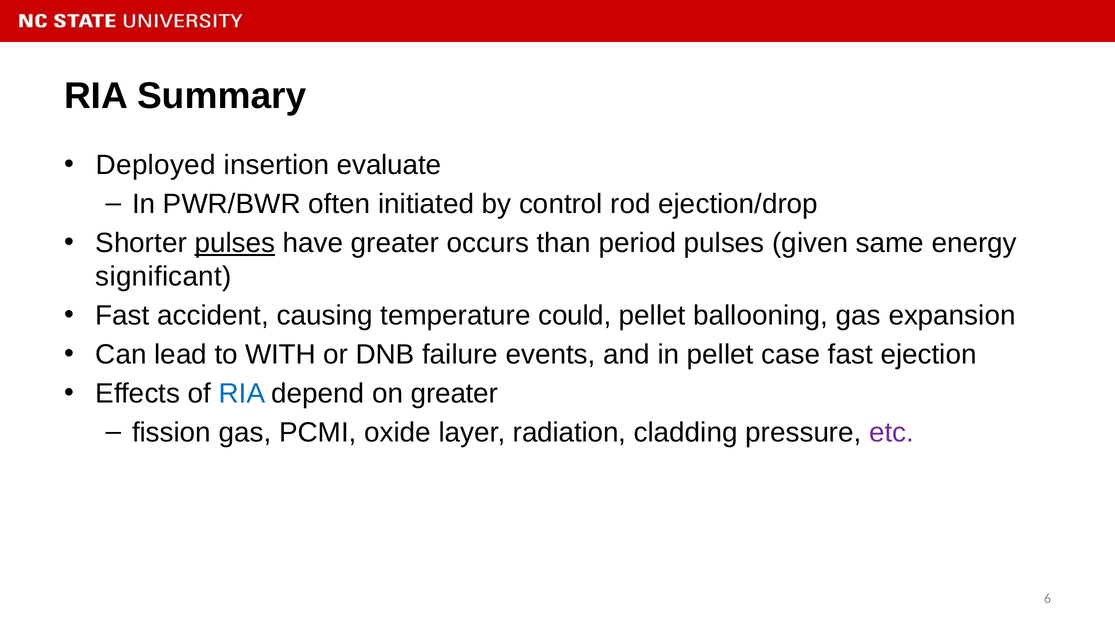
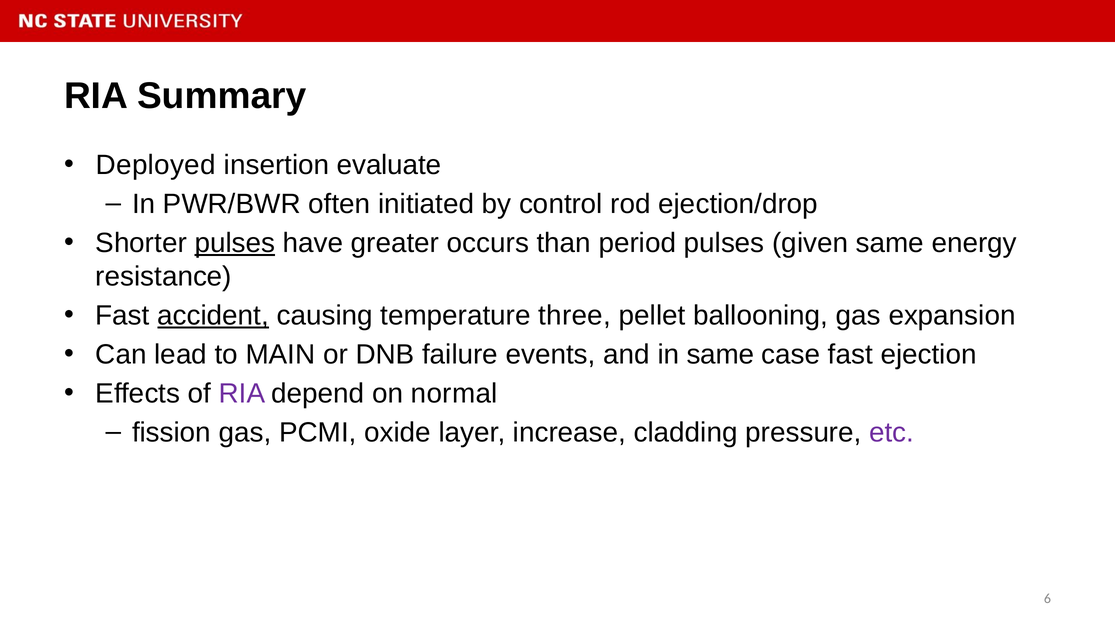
significant: significant -> resistance
accident underline: none -> present
could: could -> three
WITH: WITH -> MAIN
in pellet: pellet -> same
RIA at (242, 394) colour: blue -> purple
on greater: greater -> normal
radiation: radiation -> increase
